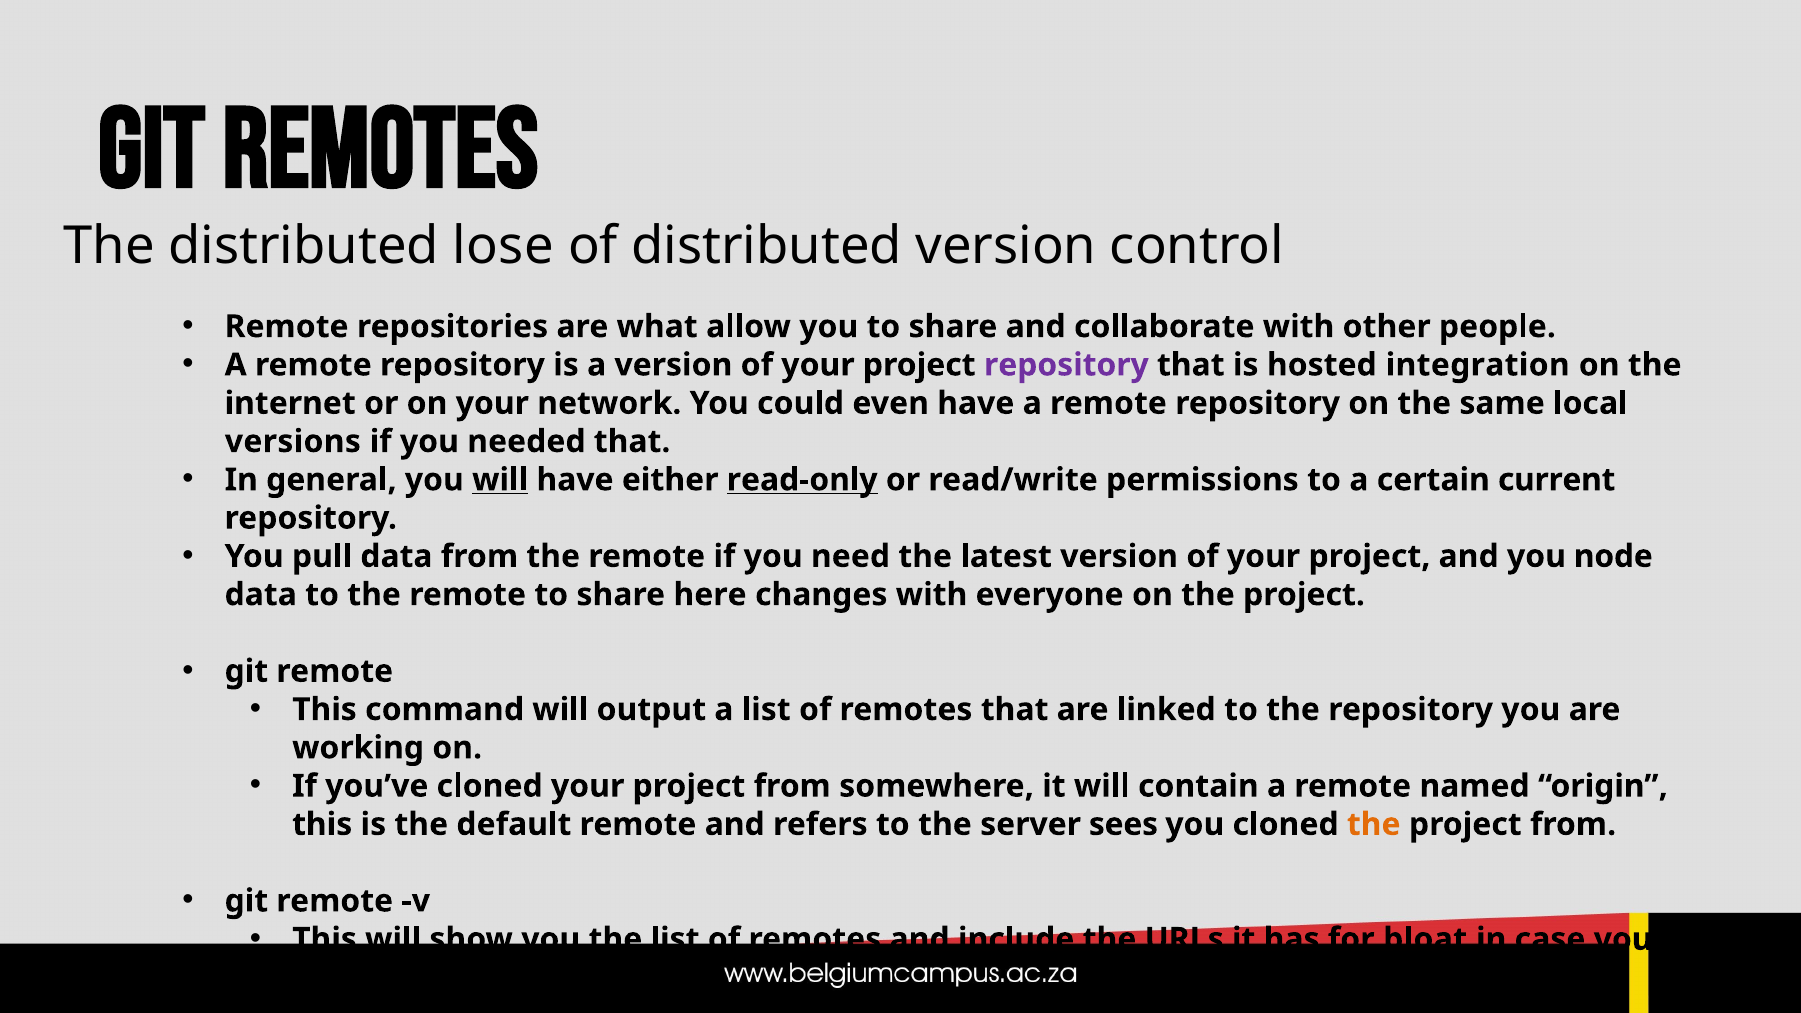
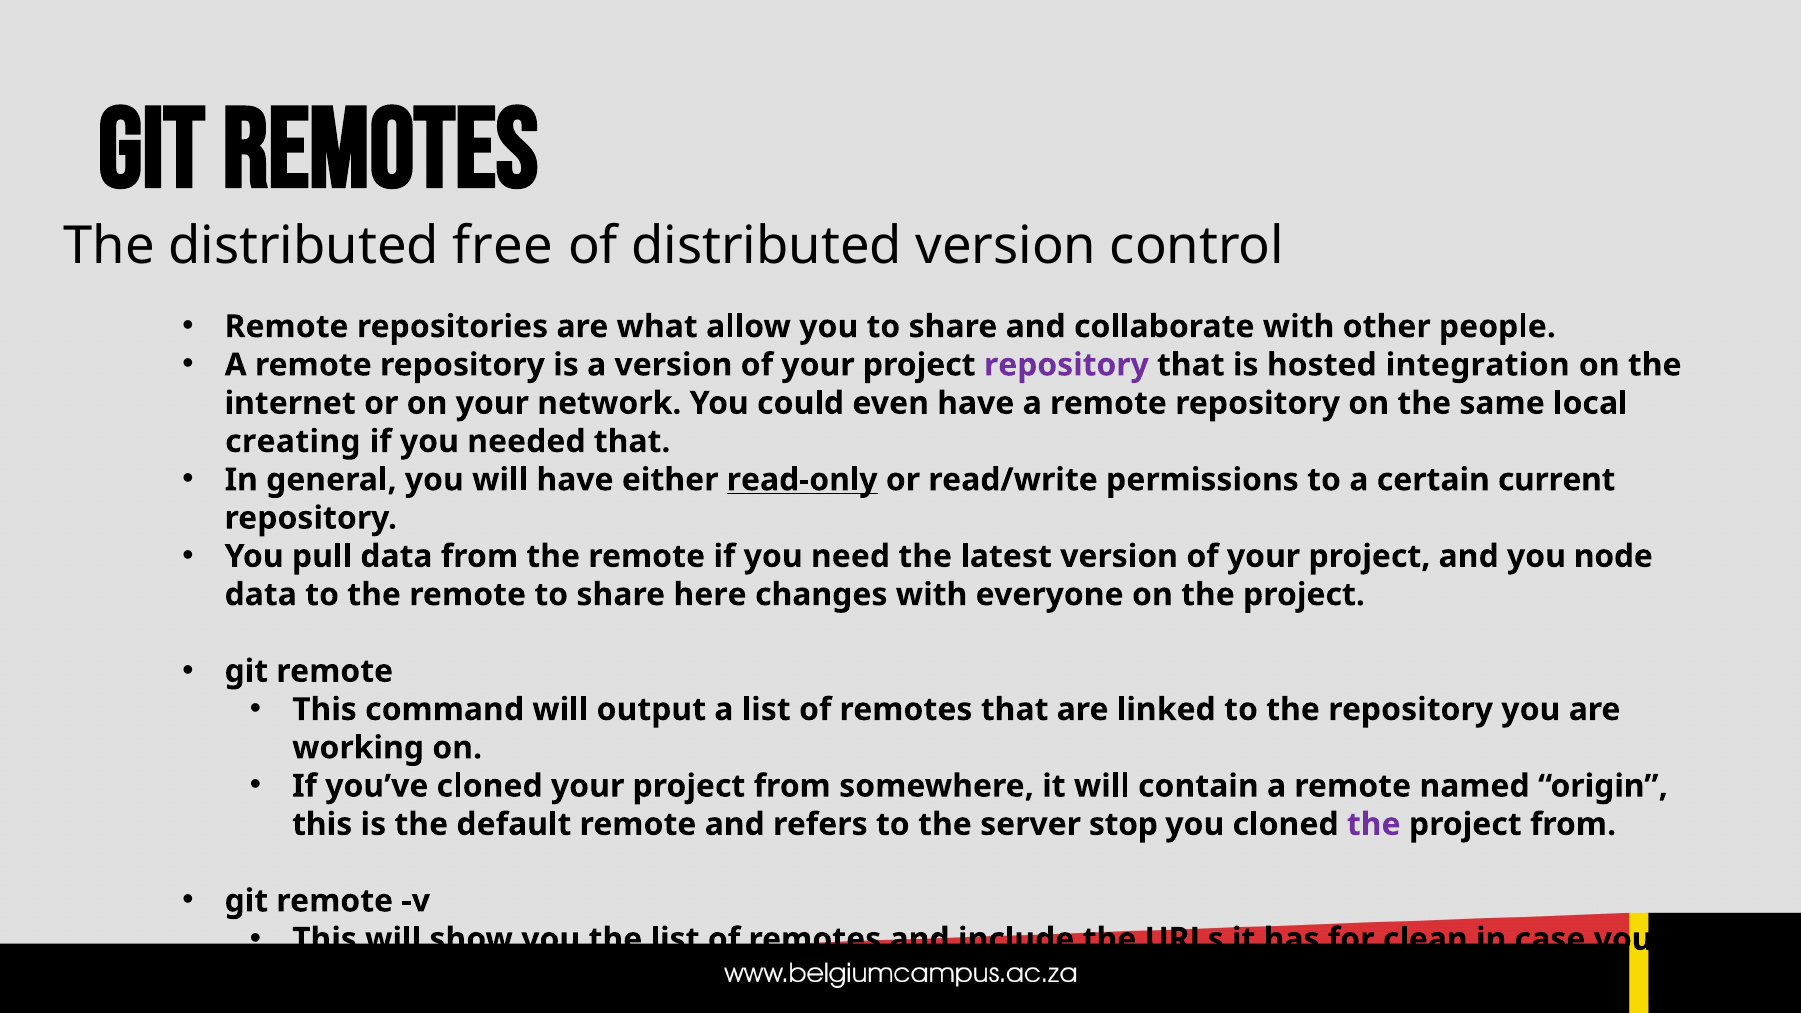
lose: lose -> free
versions: versions -> creating
will at (500, 480) underline: present -> none
sees: sees -> stop
the at (1374, 824) colour: orange -> purple
bloat: bloat -> clean
